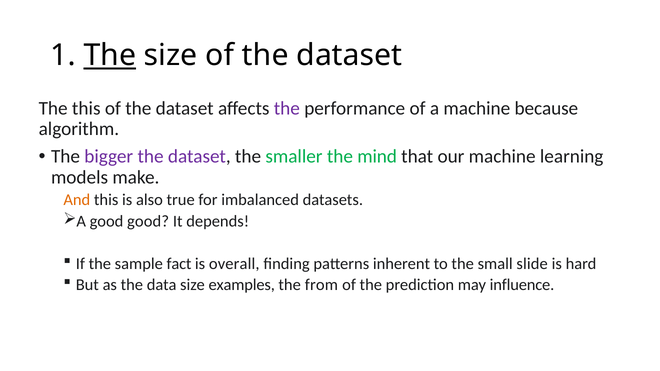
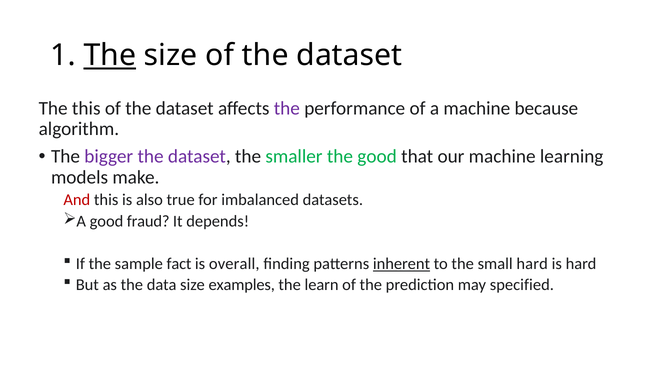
the mind: mind -> good
And colour: orange -> red
good good: good -> fraud
inherent underline: none -> present
small slide: slide -> hard
from: from -> learn
influence: influence -> specified
